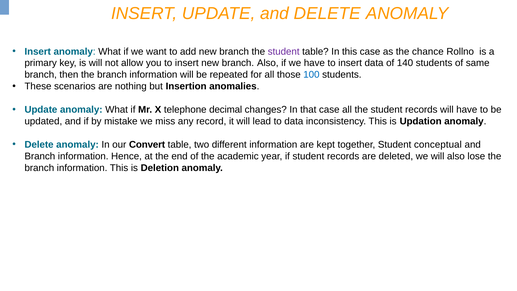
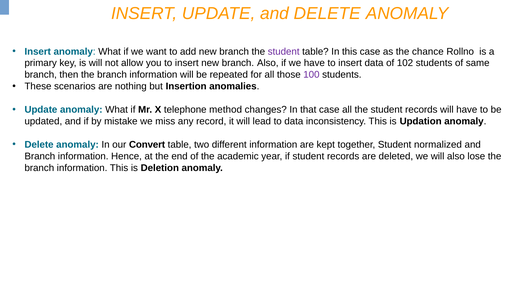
140: 140 -> 102
100 colour: blue -> purple
decimal: decimal -> method
conceptual: conceptual -> normalized
